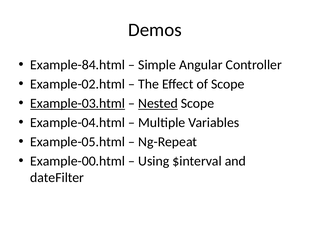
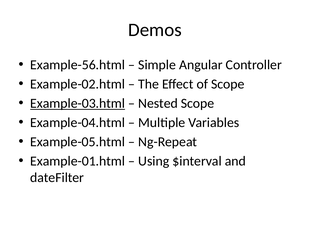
Example-84.html: Example-84.html -> Example-56.html
Nested underline: present -> none
Example-00.html: Example-00.html -> Example-01.html
